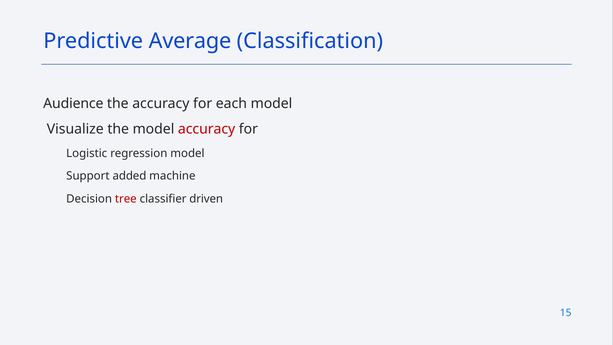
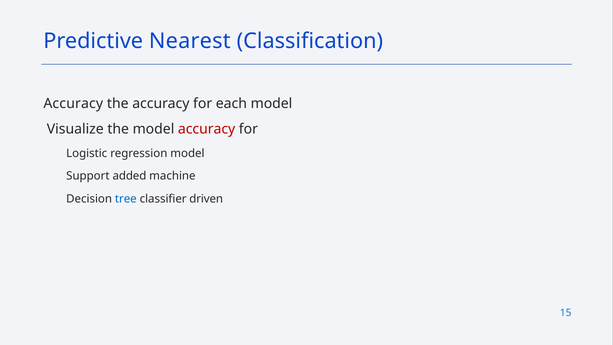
Average: Average -> Nearest
Audience at (73, 103): Audience -> Accuracy
tree colour: red -> blue
